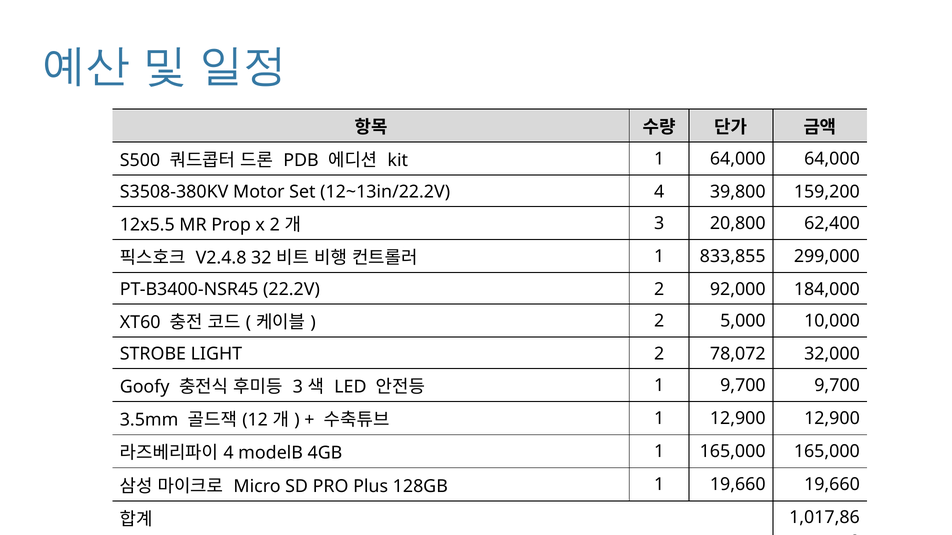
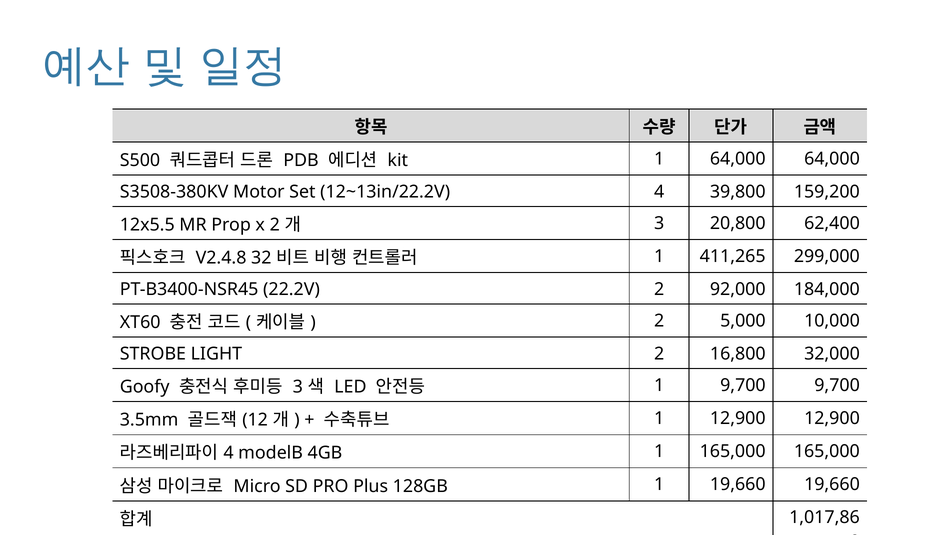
833,855: 833,855 -> 411,265
78,072: 78,072 -> 16,800
